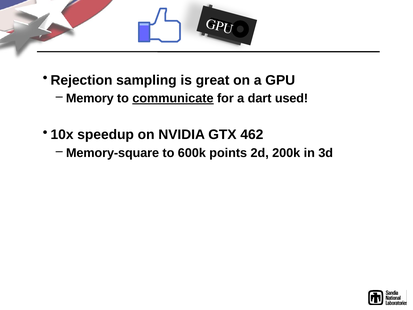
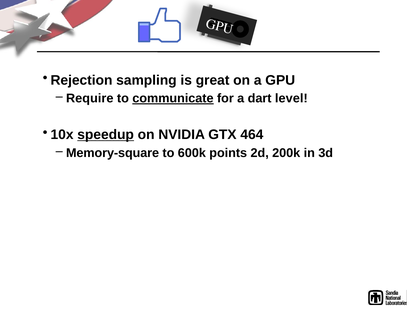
Memory: Memory -> Require
used: used -> level
speedup underline: none -> present
462: 462 -> 464
